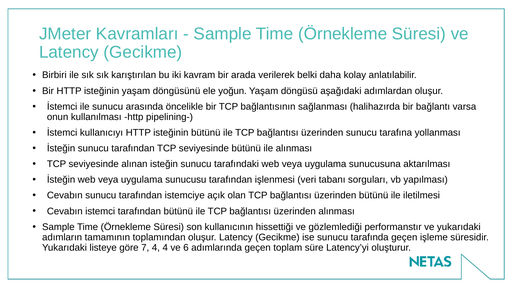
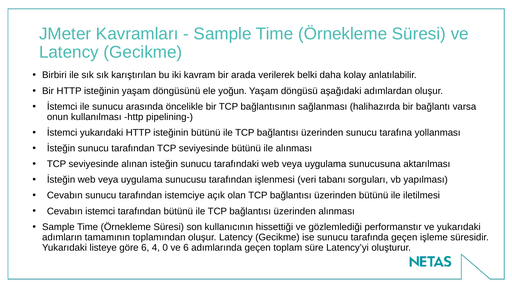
İstemci kullanıcıyı: kullanıcıyı -> yukarıdaki
göre 7: 7 -> 6
4 4: 4 -> 0
